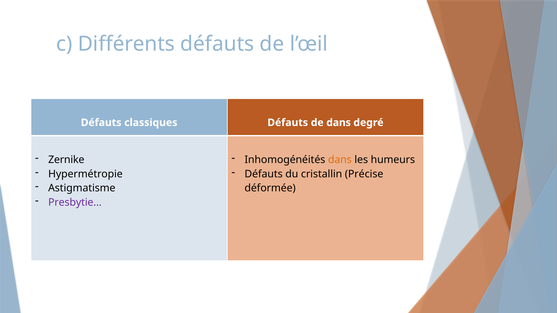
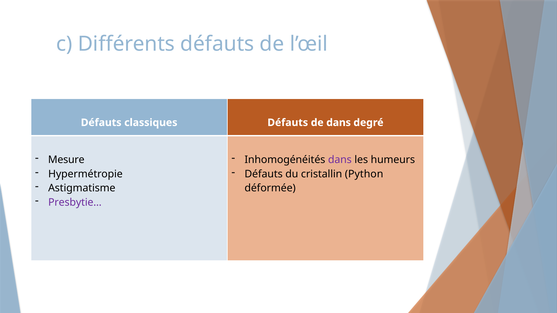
Zernike: Zernike -> Mesure
dans at (340, 160) colour: orange -> purple
Précise: Précise -> Python
